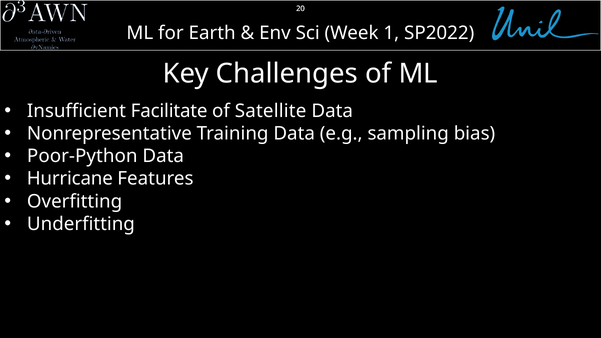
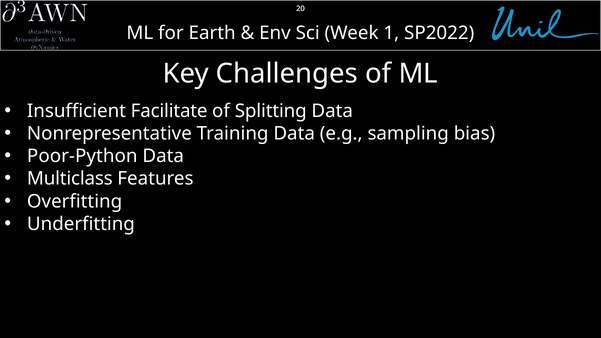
Satellite: Satellite -> Splitting
Hurricane: Hurricane -> Multiclass
